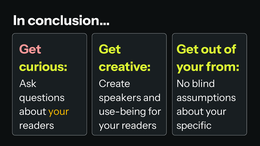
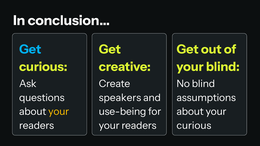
Get at (30, 49) colour: pink -> light blue
your from: from -> blind
specific at (194, 126): specific -> curious
